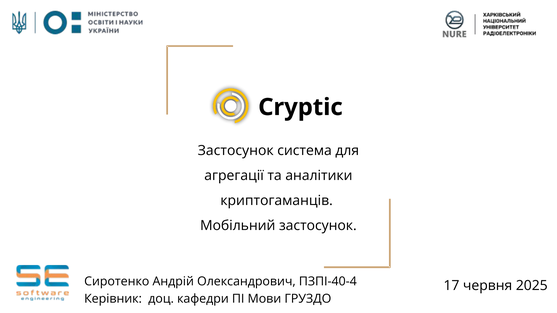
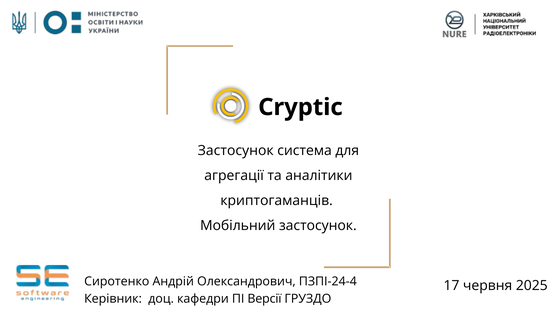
ПЗПІ-40-4: ПЗПІ-40-4 -> ПЗПІ-24-4
Мови: Мови -> Версії
